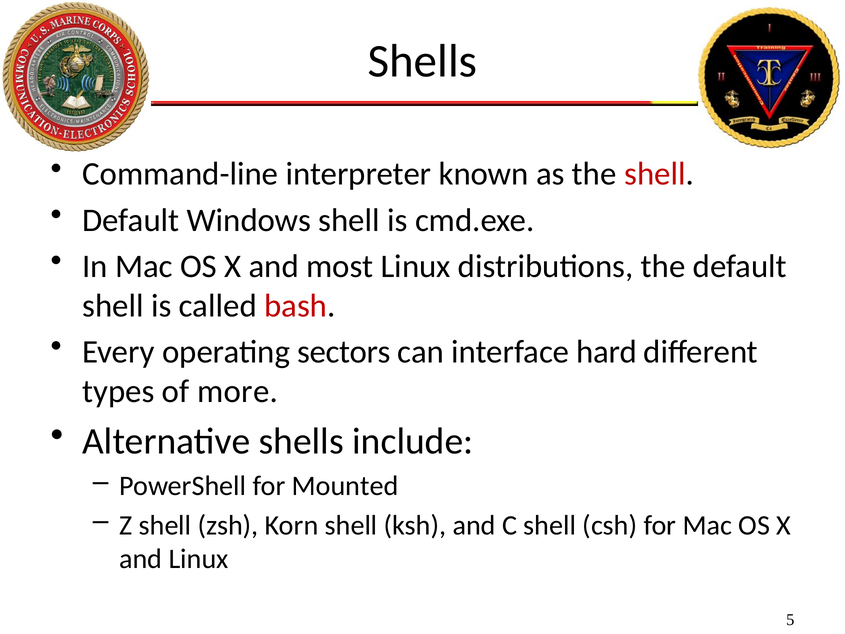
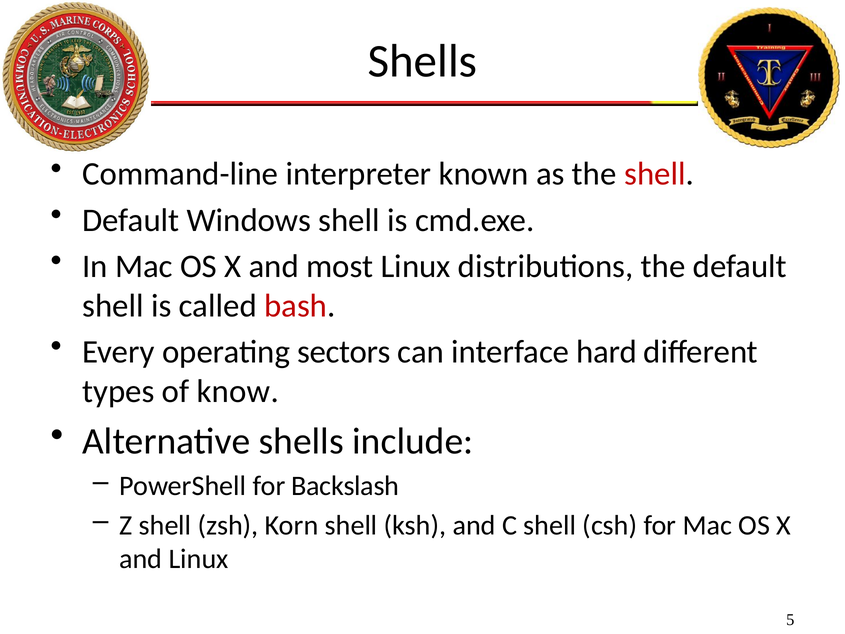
more: more -> know
Mounted: Mounted -> Backslash
